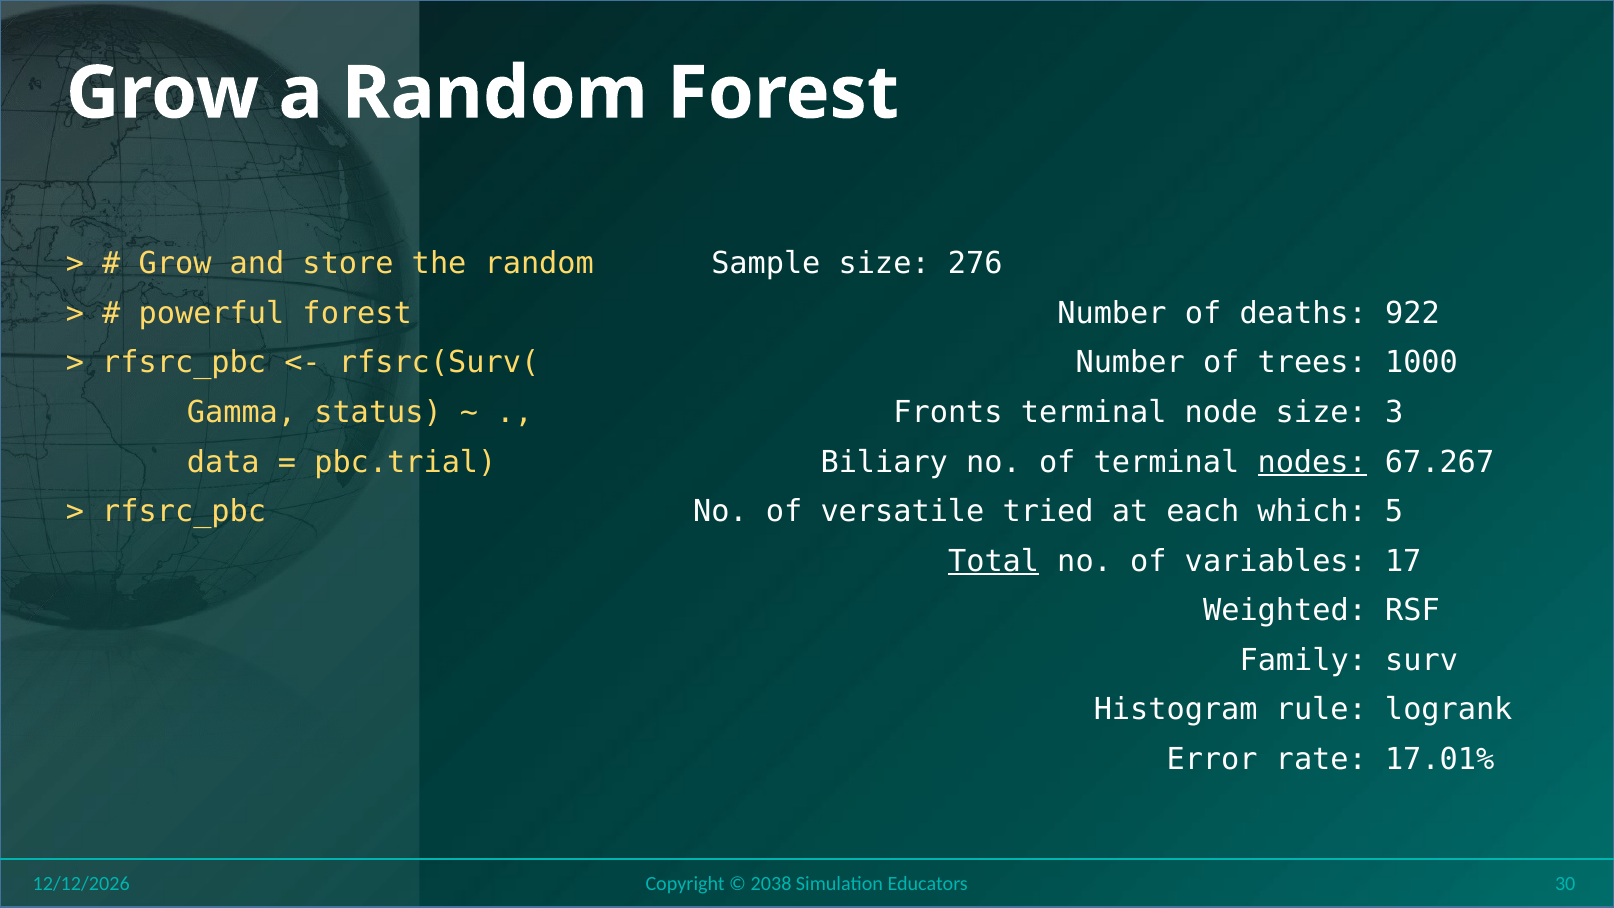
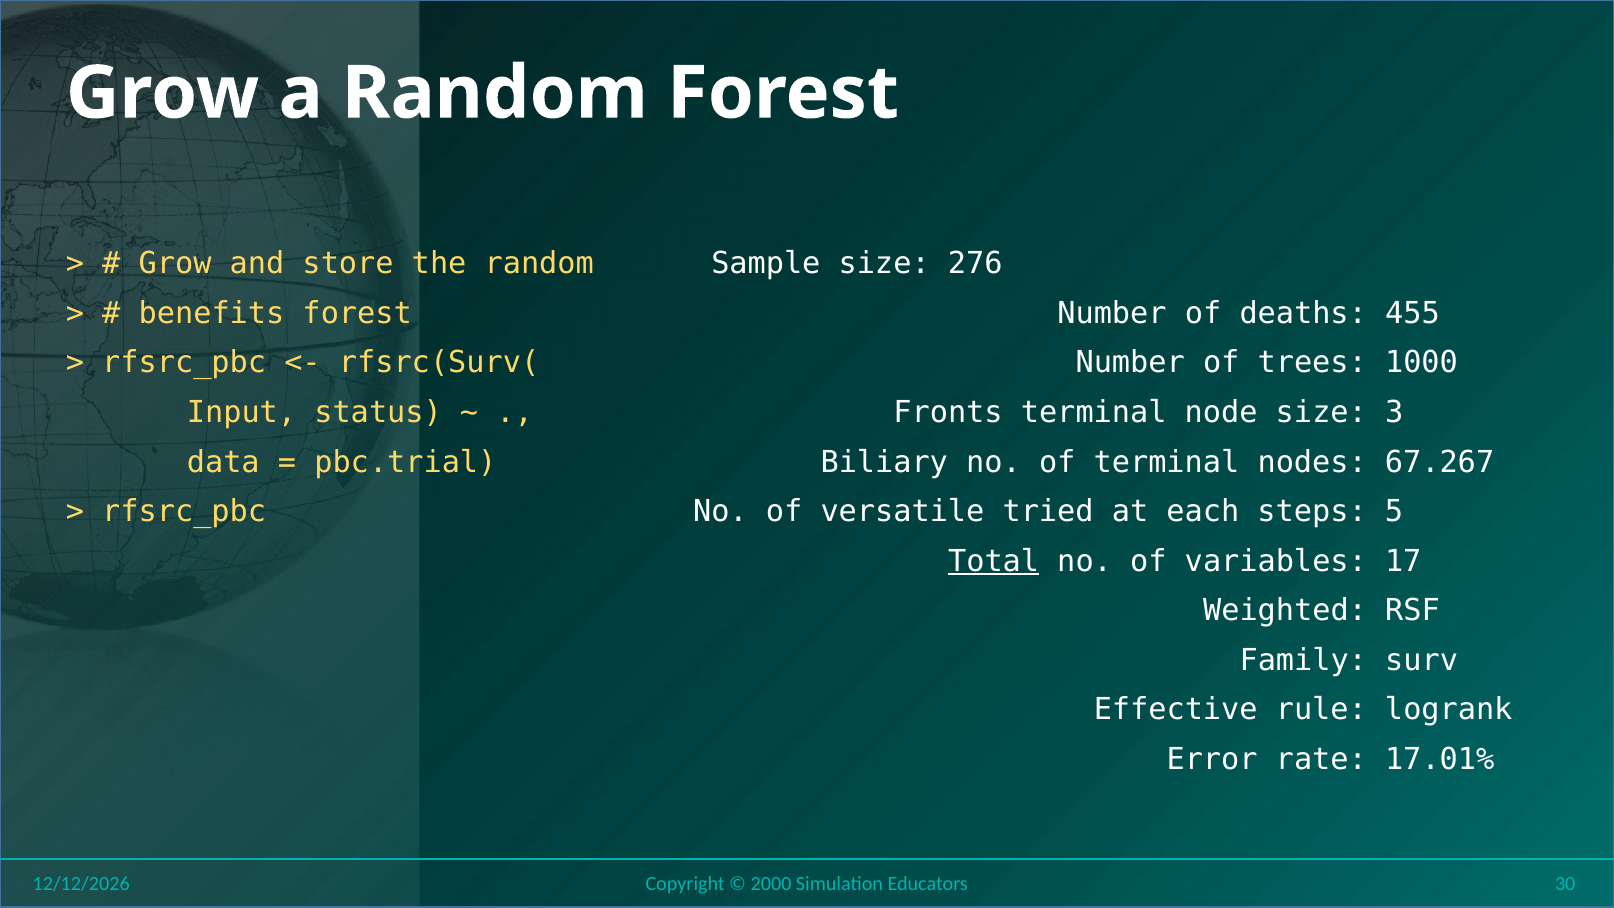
powerful: powerful -> benefits
922: 922 -> 455
Gamma: Gamma -> Input
nodes underline: present -> none
which: which -> steps
Histogram: Histogram -> Effective
2038: 2038 -> 2000
